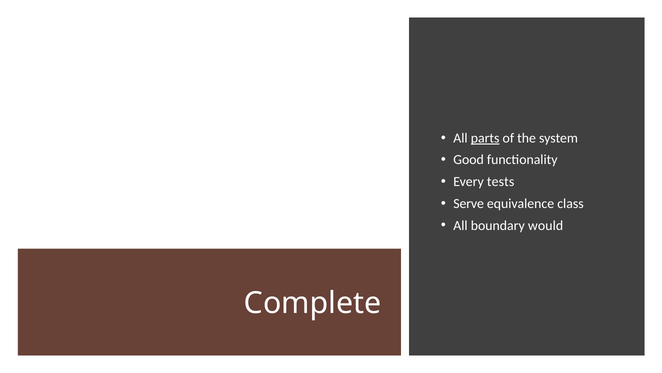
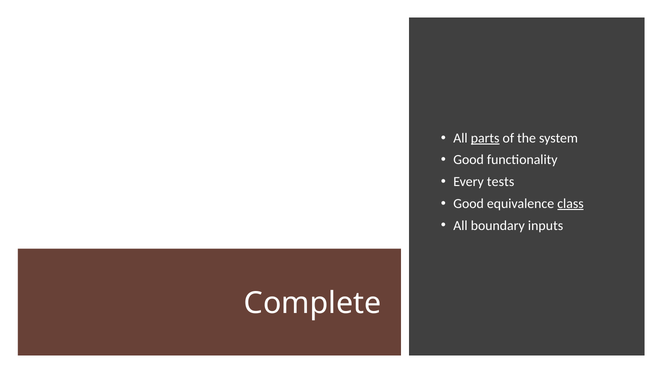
Serve at (469, 203): Serve -> Good
class underline: none -> present
would: would -> inputs
